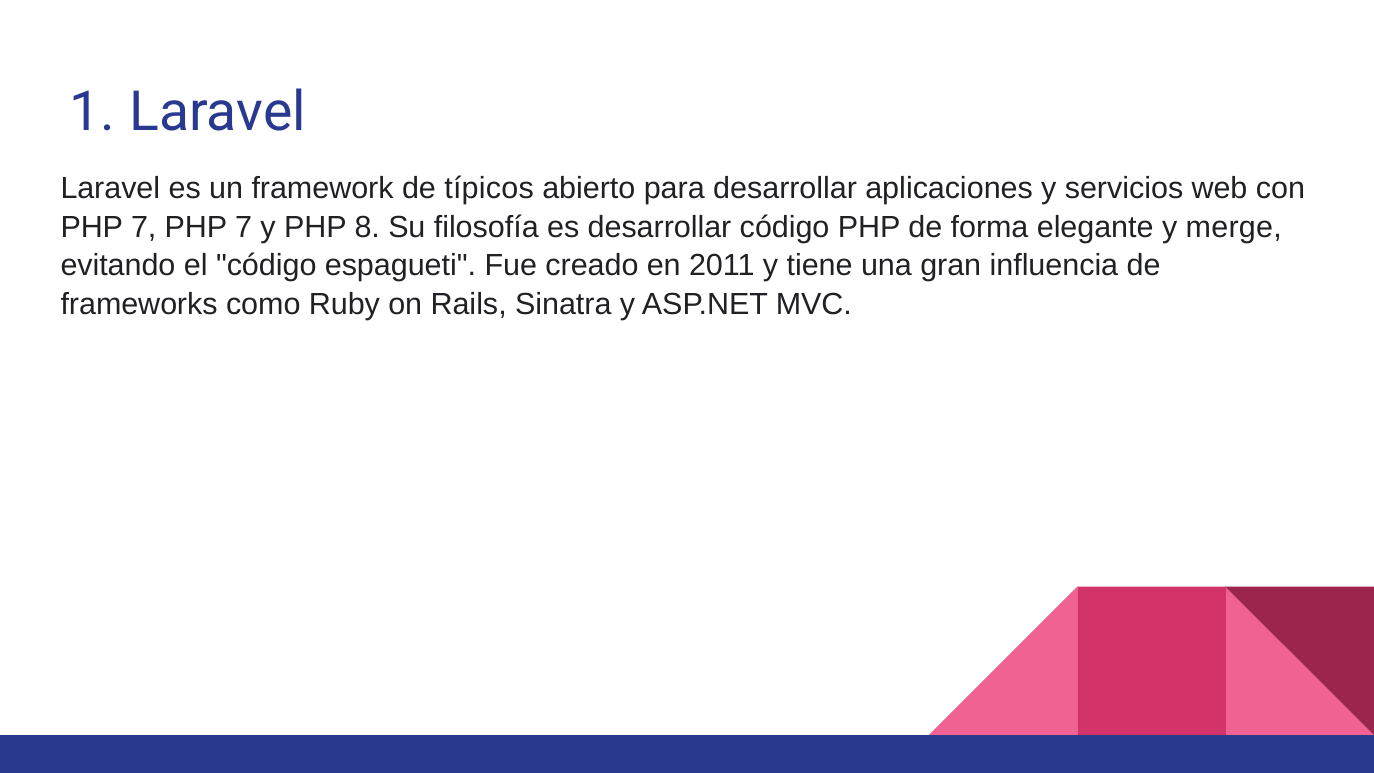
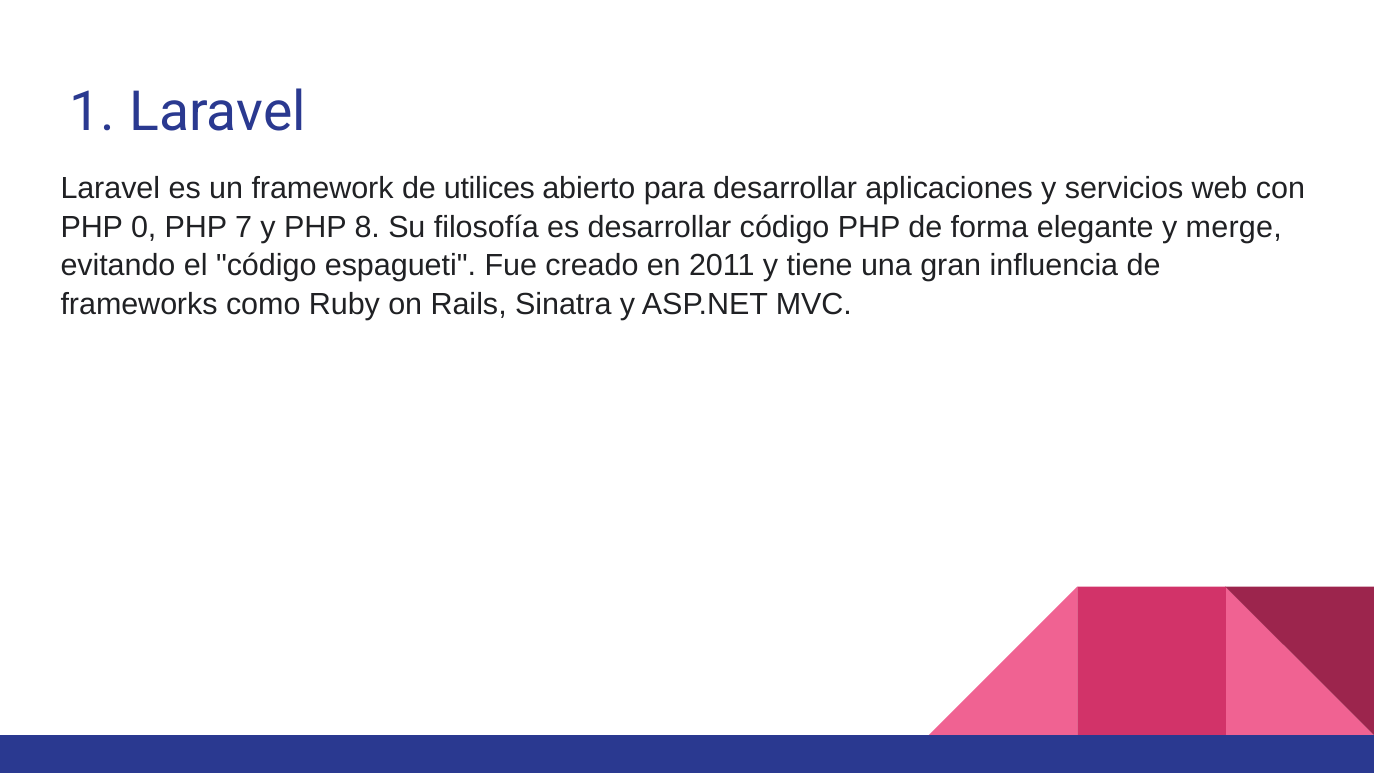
típicos: típicos -> utilices
7 at (144, 227): 7 -> 0
